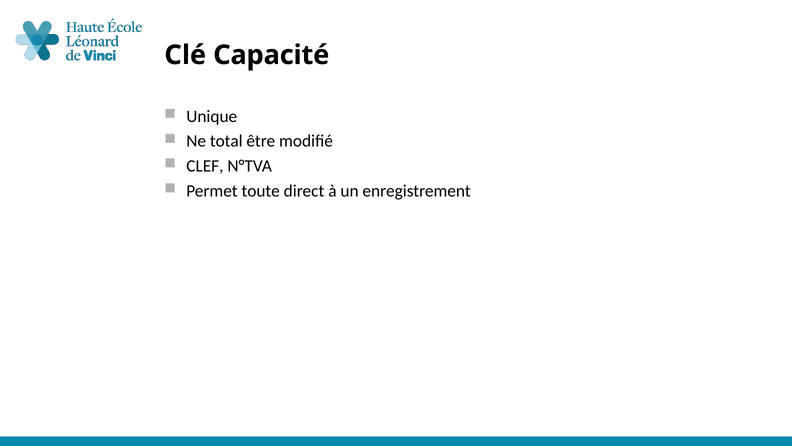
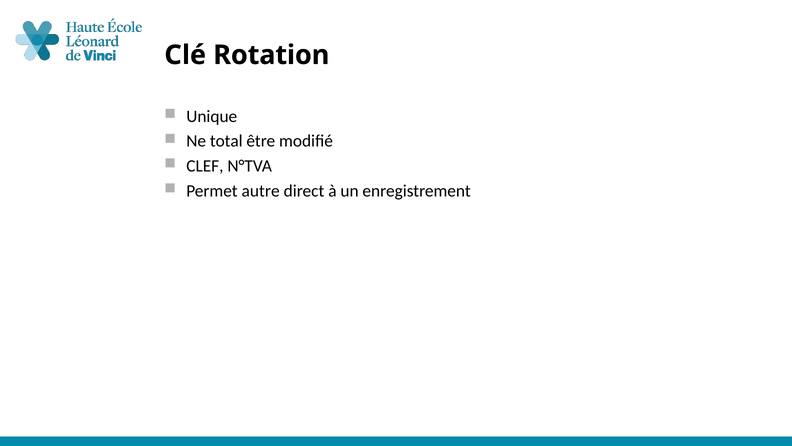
Capacité: Capacité -> Rotation
toute: toute -> autre
